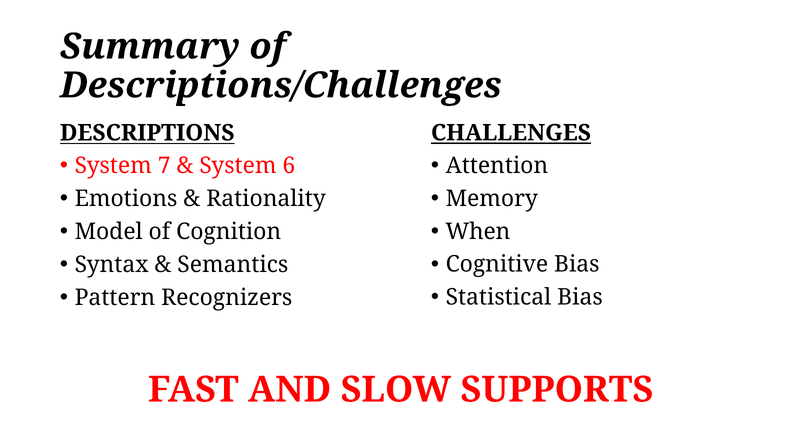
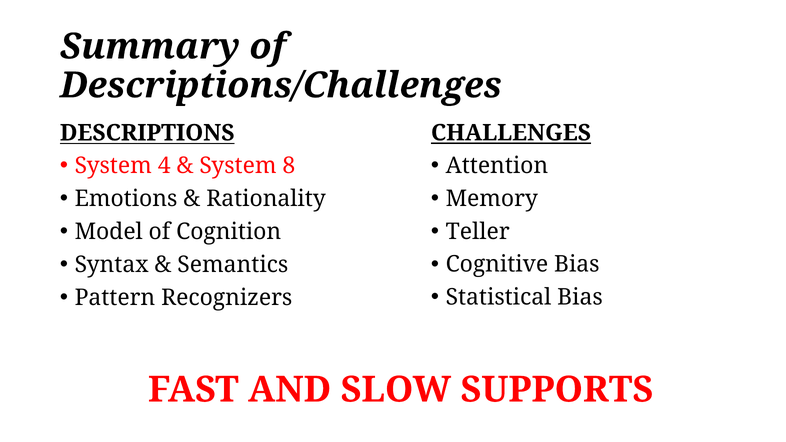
7: 7 -> 4
6: 6 -> 8
When: When -> Teller
